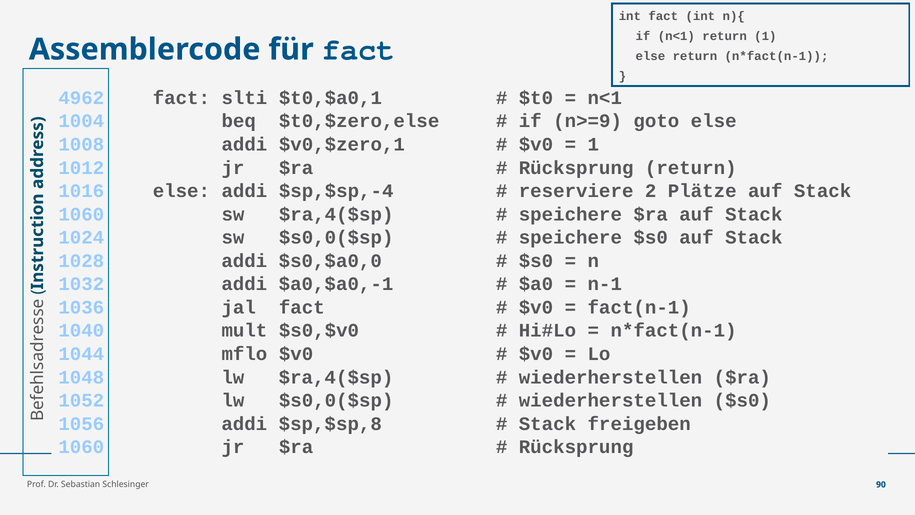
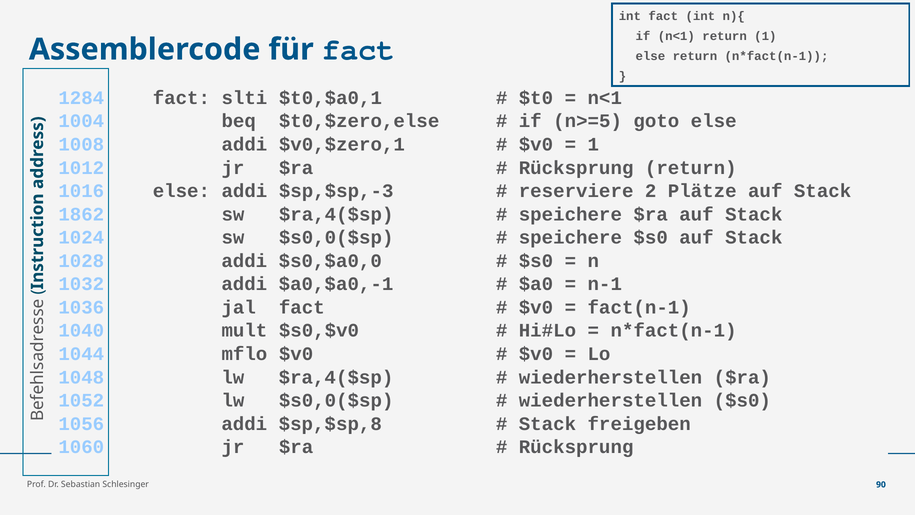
4962: 4962 -> 1284
n>=9: n>=9 -> n>=5
$sp,$sp,-4: $sp,$sp,-4 -> $sp,$sp,-3
1060 at (81, 214): 1060 -> 1862
